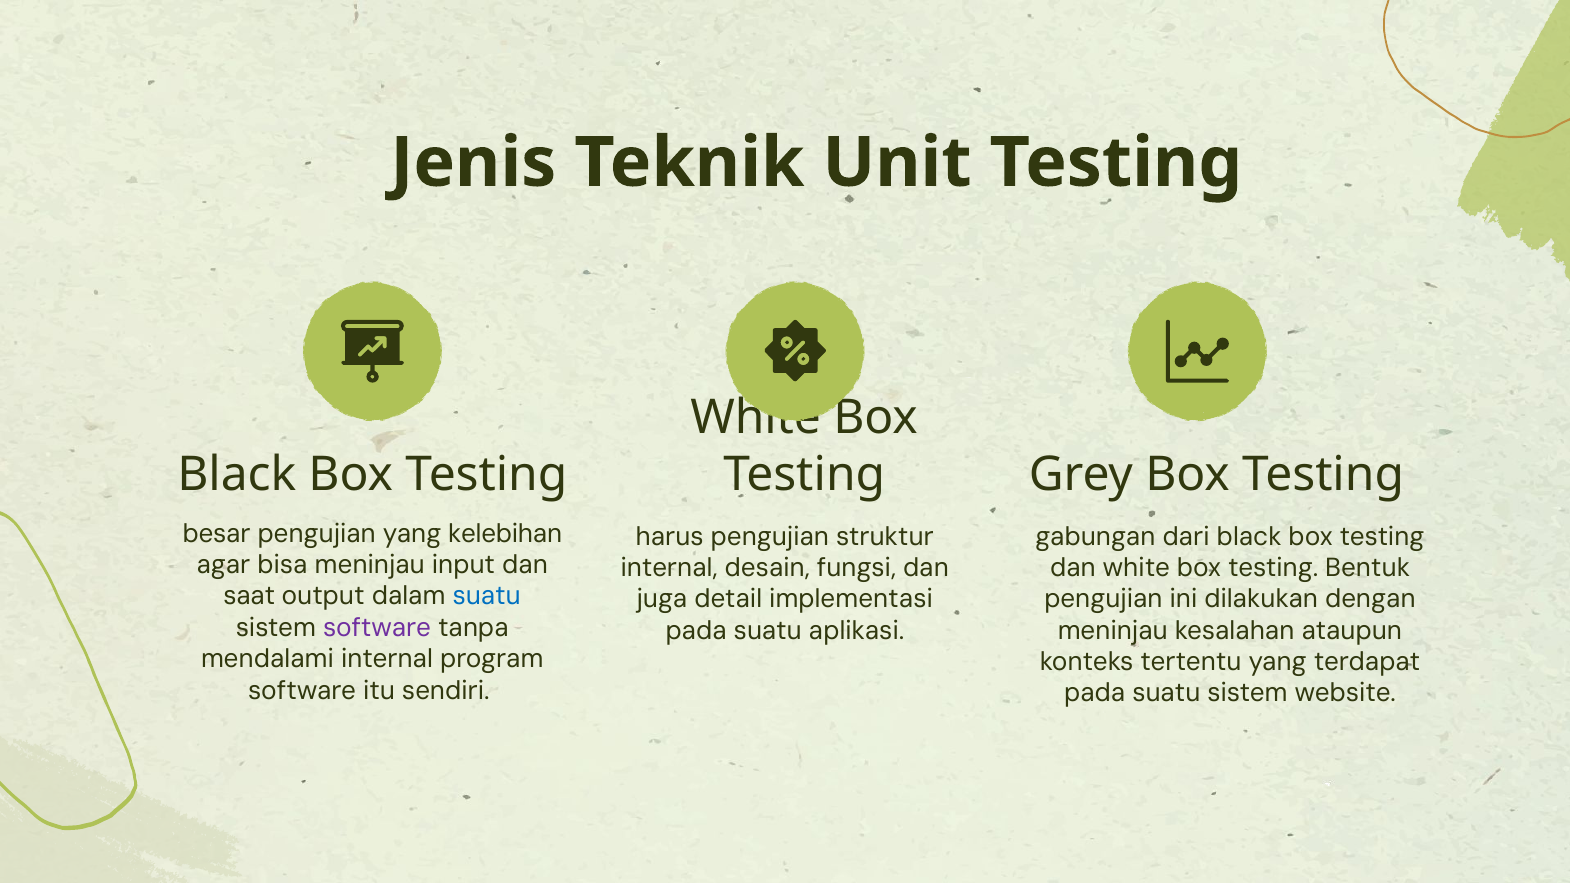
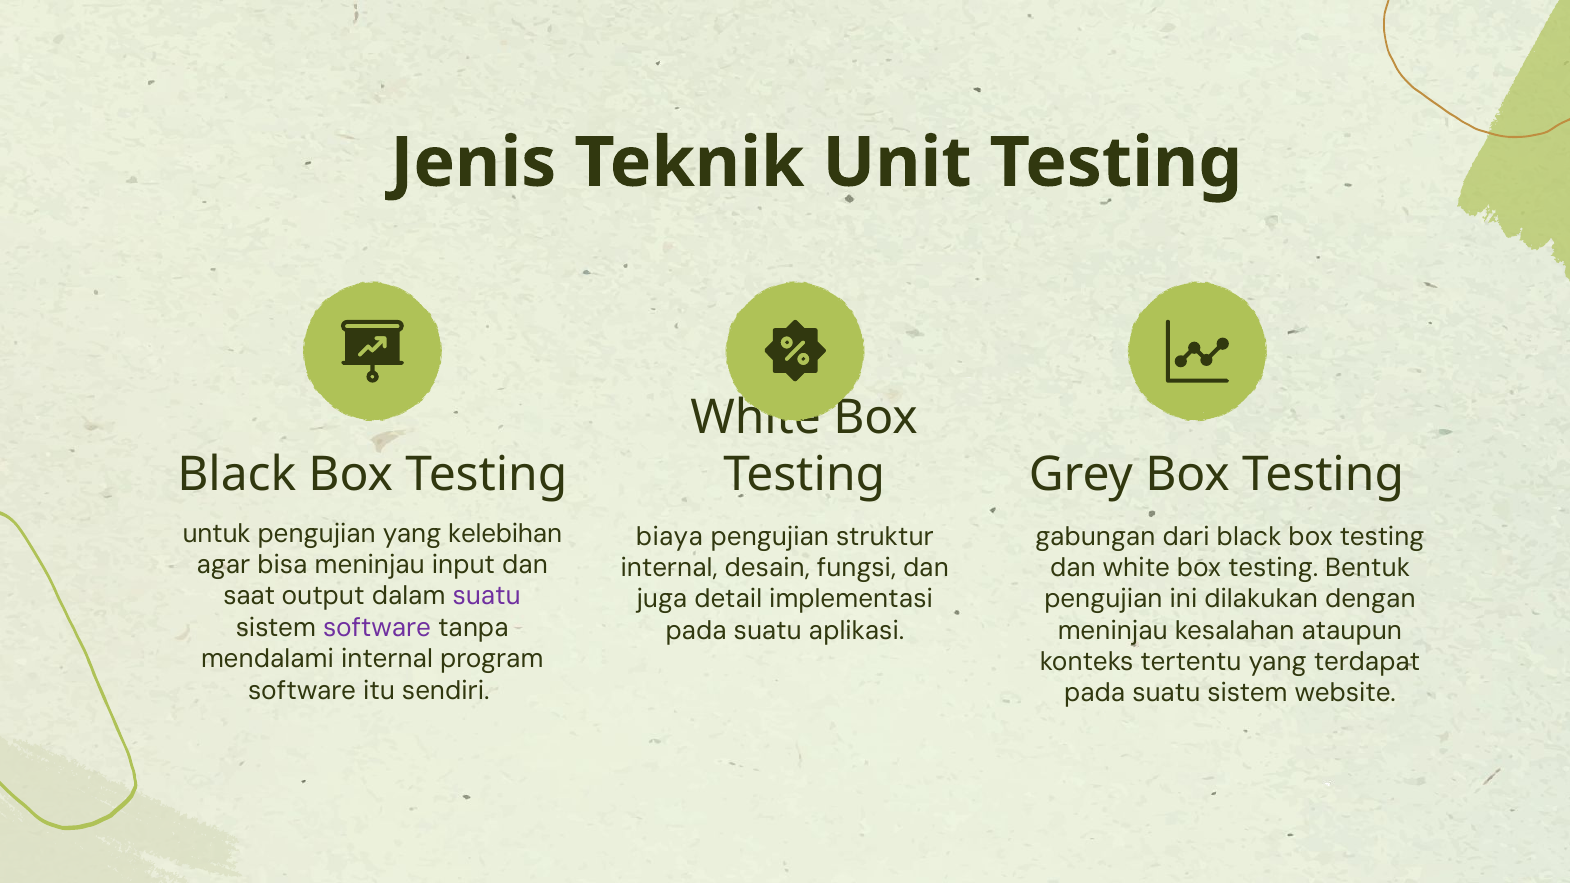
besar: besar -> untuk
harus: harus -> biaya
suatu at (487, 596) colour: blue -> purple
